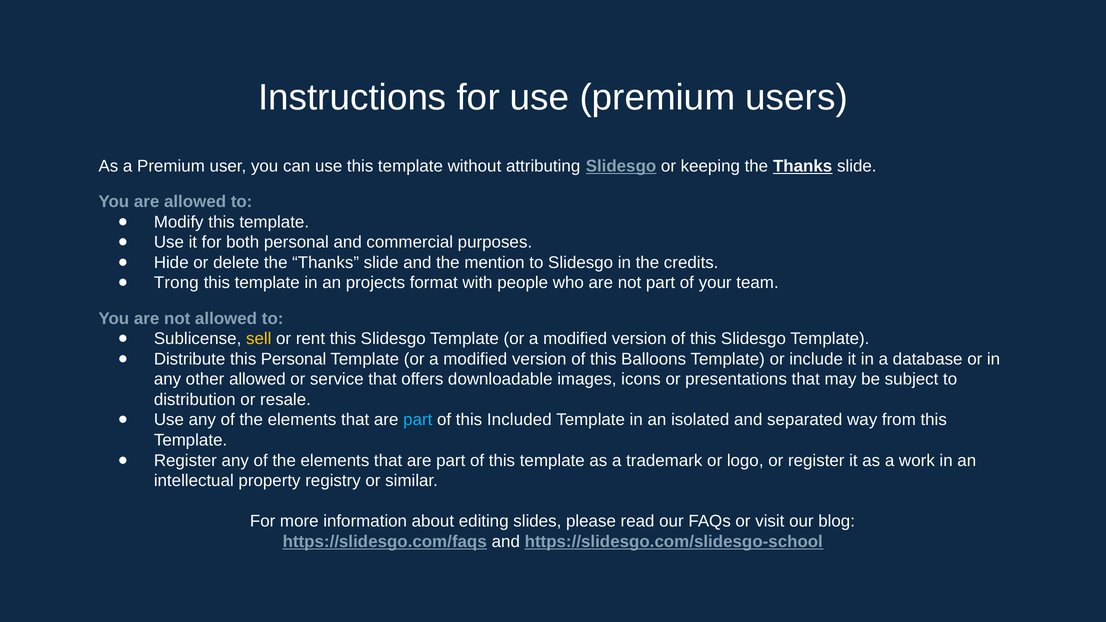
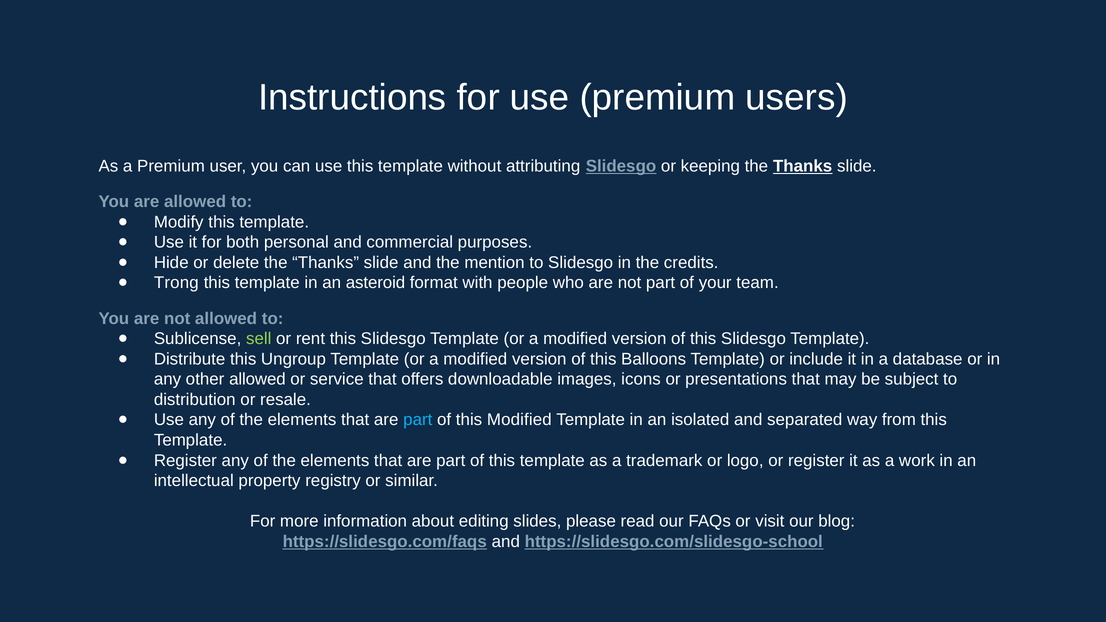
projects: projects -> asteroid
sell colour: yellow -> light green
this Personal: Personal -> Ungroup
this Included: Included -> Modified
